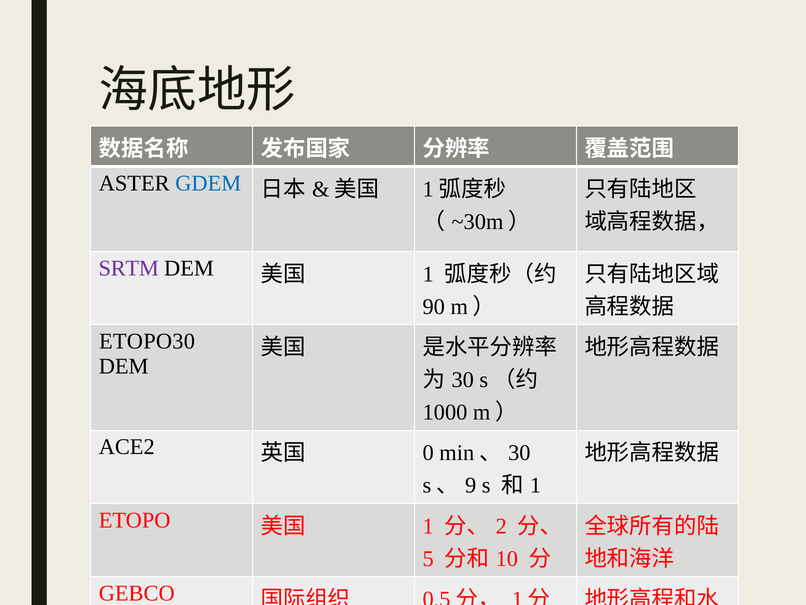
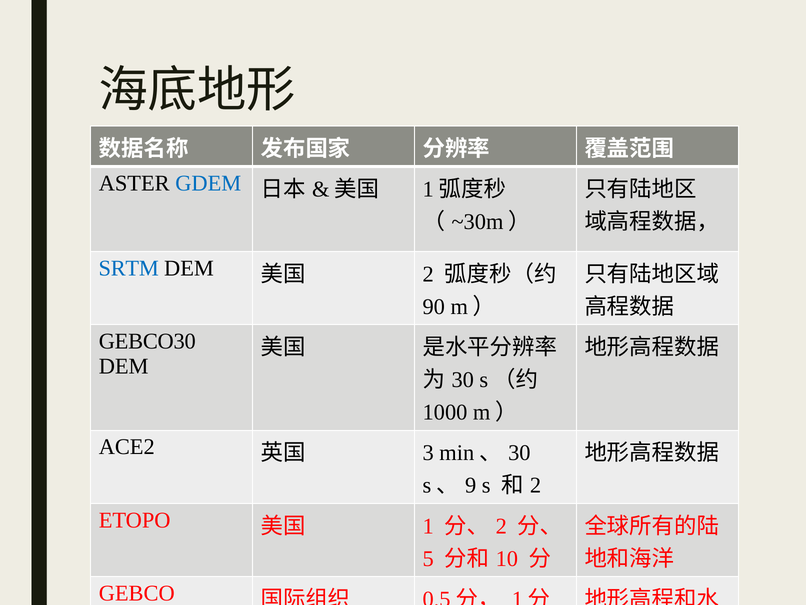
SRTM colour: purple -> blue
1 at (428, 274): 1 -> 2
ETOPO30: ETOPO30 -> GEBCO30
0: 0 -> 3
1 at (536, 485): 1 -> 2
